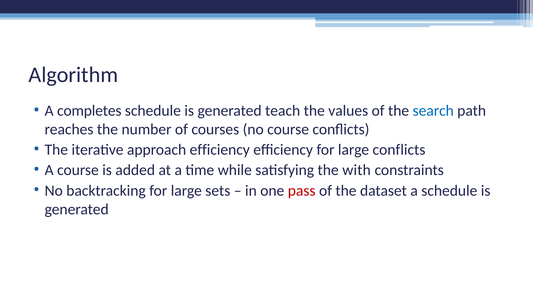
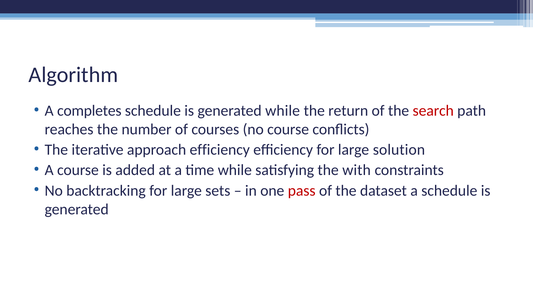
generated teach: teach -> while
values: values -> return
search colour: blue -> red
large conflicts: conflicts -> solution
